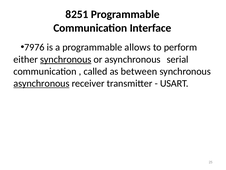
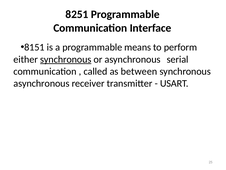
7976: 7976 -> 8151
allows: allows -> means
asynchronous at (41, 83) underline: present -> none
